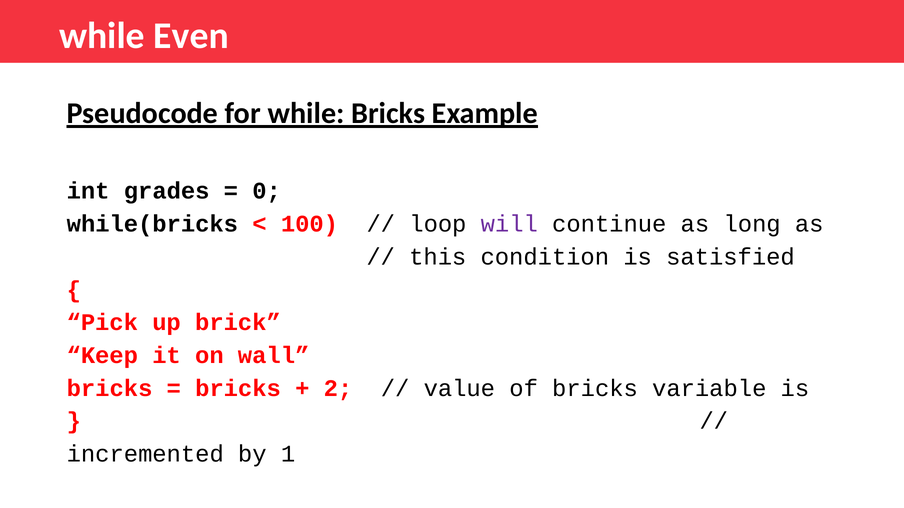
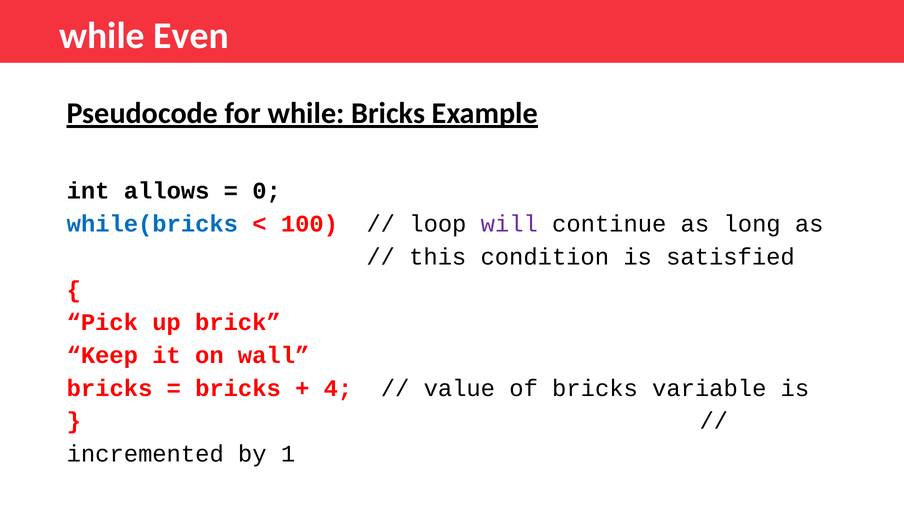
grades: grades -> allows
while(bricks colour: black -> blue
2: 2 -> 4
